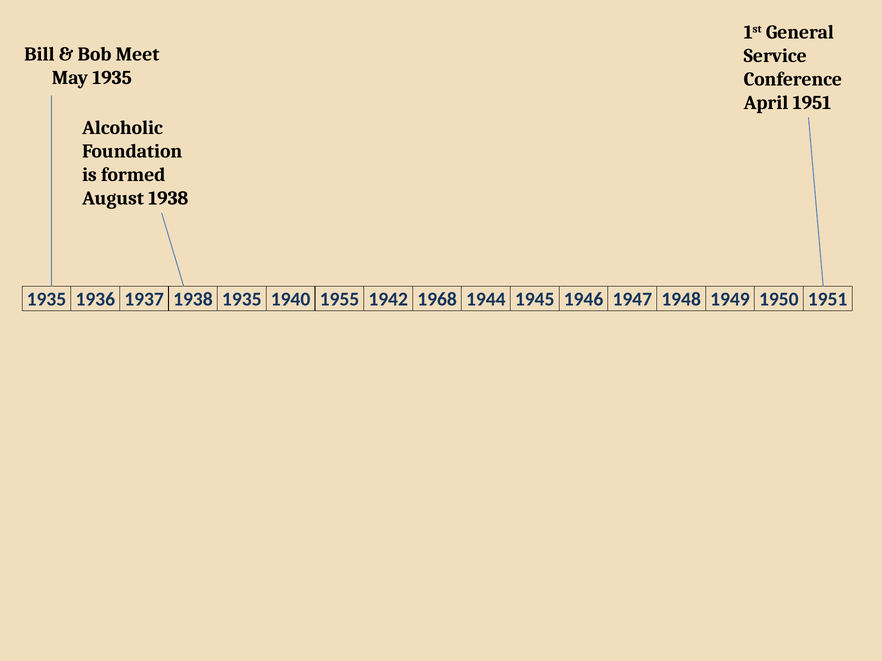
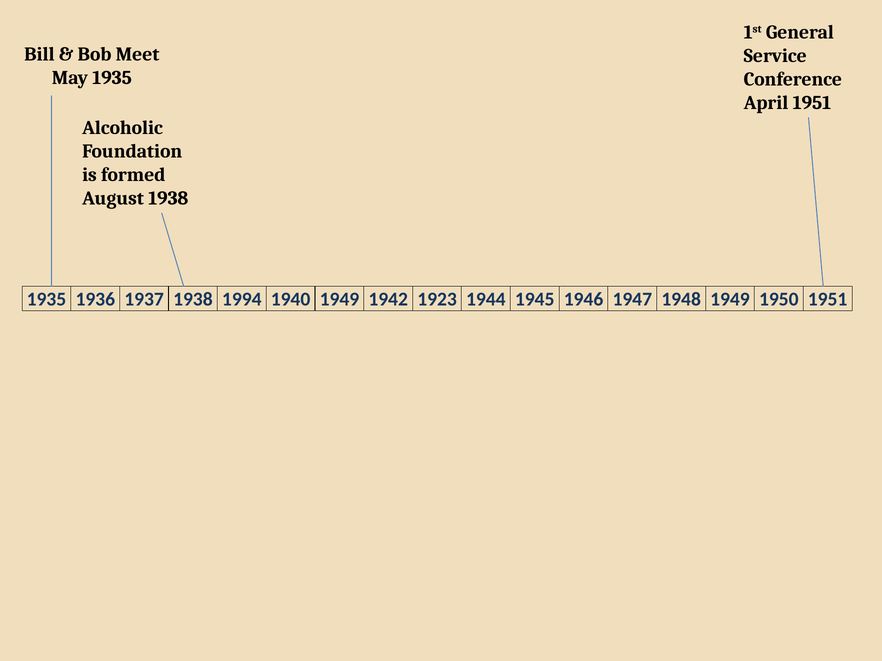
1938 1935: 1935 -> 1994
1940 1955: 1955 -> 1949
1968: 1968 -> 1923
